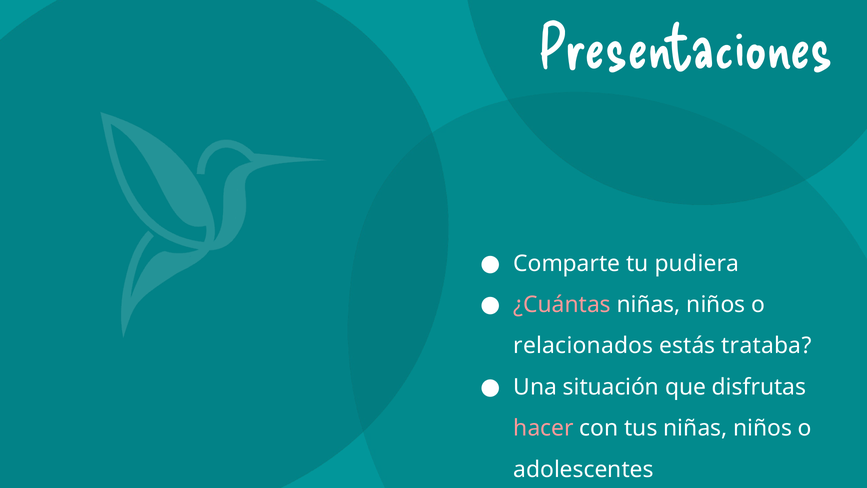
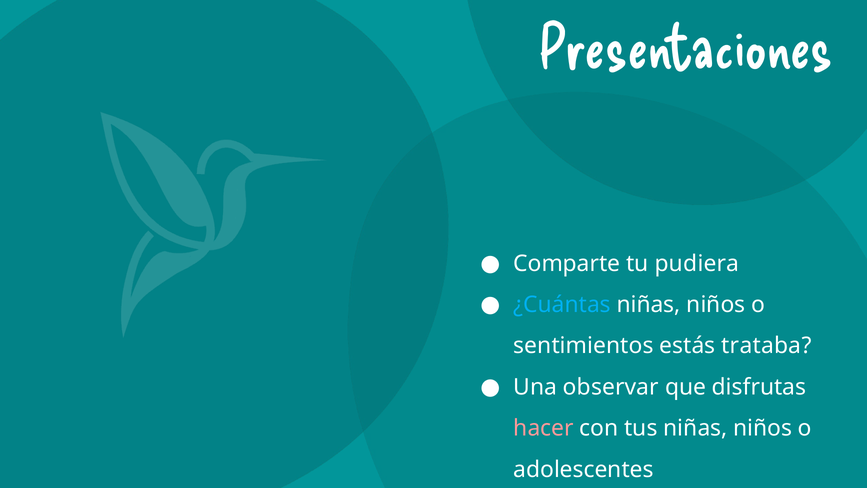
¿Cuántas colour: pink -> light blue
relacionados: relacionados -> sentimientos
situación: situación -> observar
